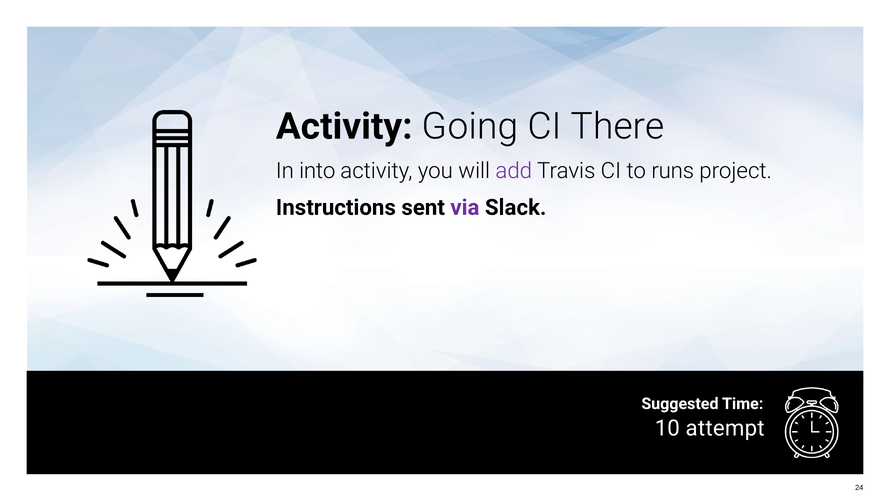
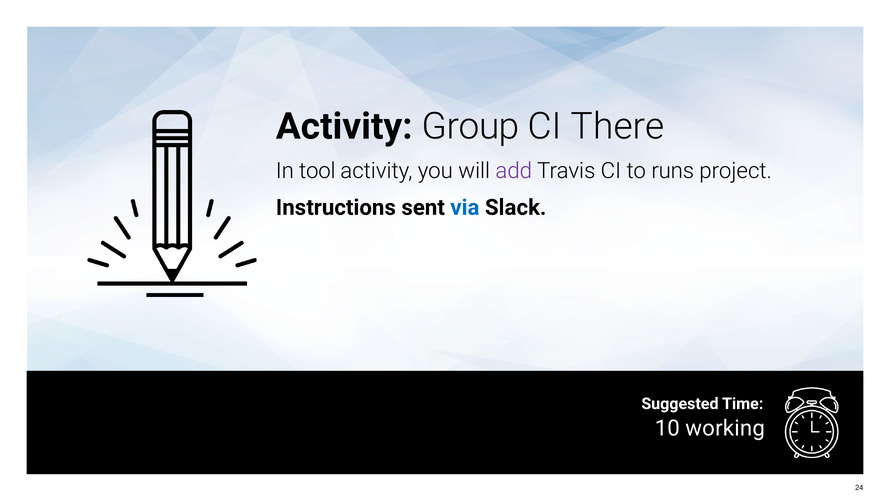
Going: Going -> Group
into: into -> tool
via colour: purple -> blue
attempt: attempt -> working
